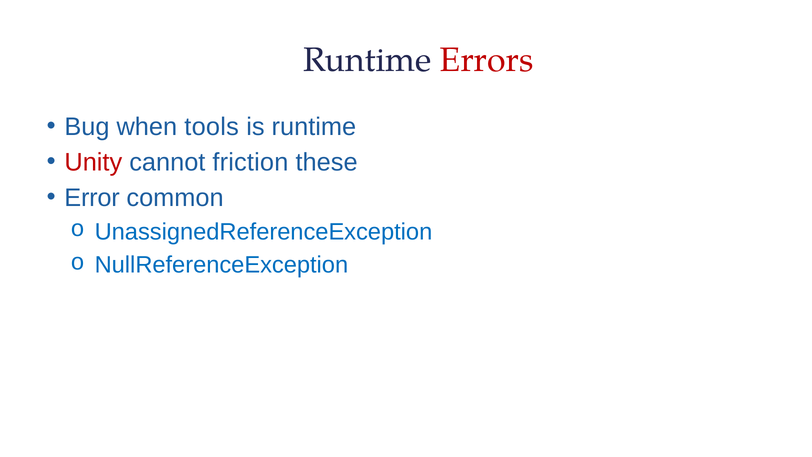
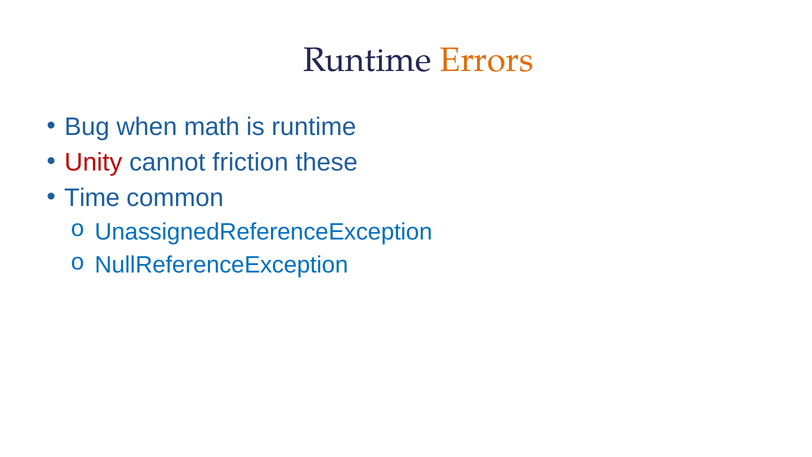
Errors colour: red -> orange
tools: tools -> math
Error: Error -> Time
